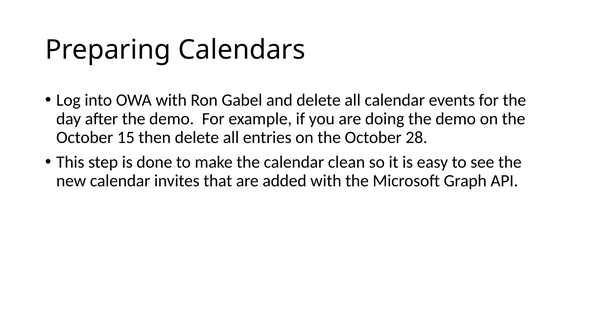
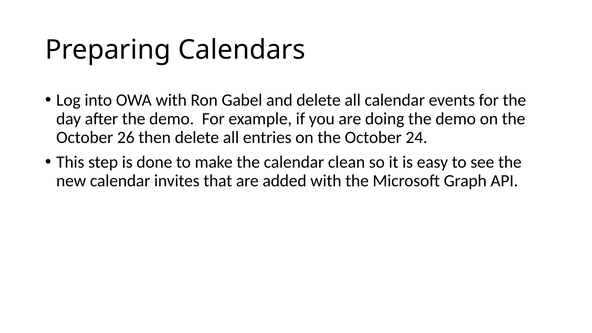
15: 15 -> 26
28: 28 -> 24
